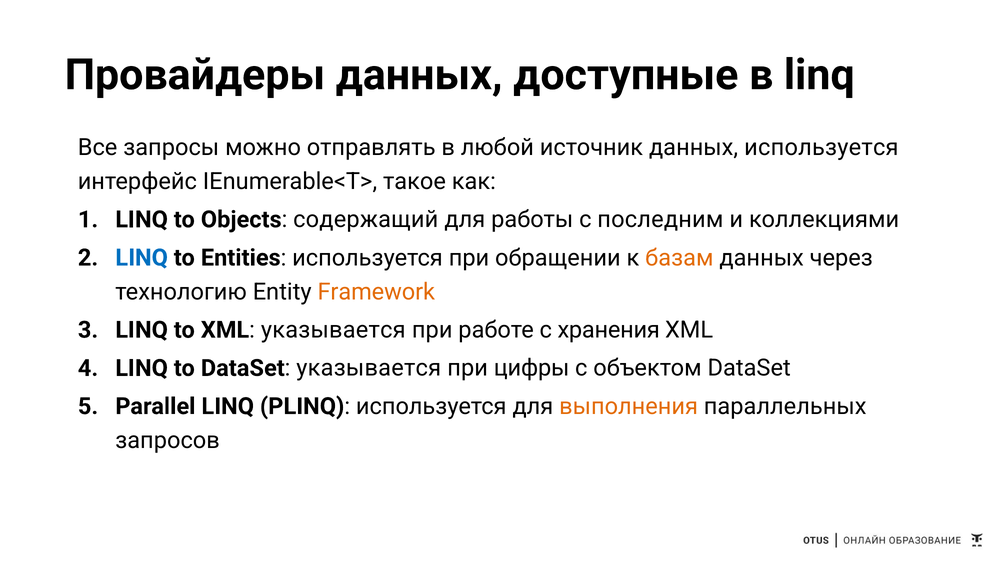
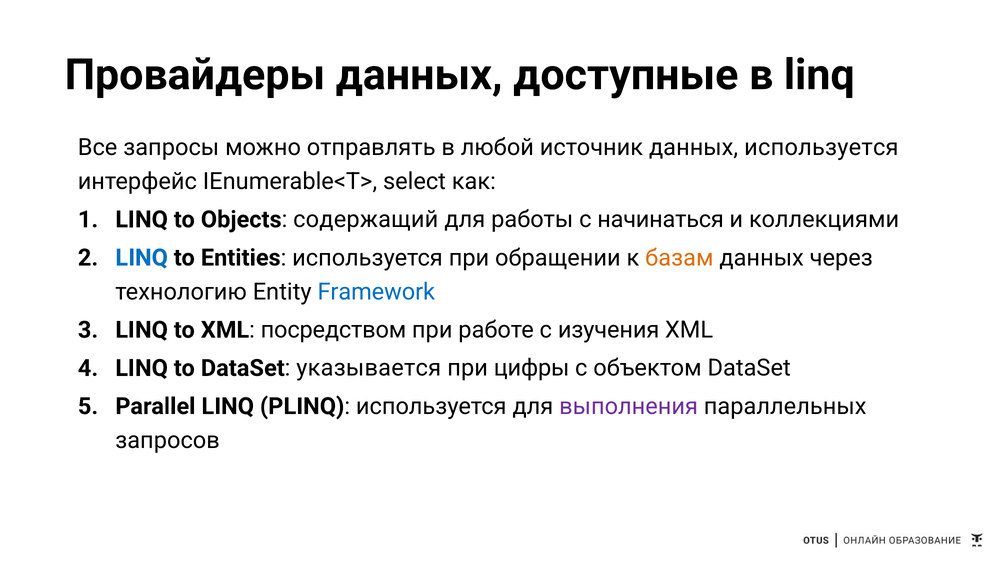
такое: такое -> select
последним: последним -> начинаться
Framework colour: orange -> blue
XML указывается: указывается -> посредством
хранения: хранения -> изучения
выполнения colour: orange -> purple
